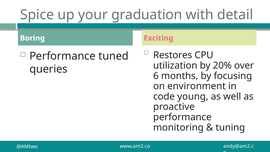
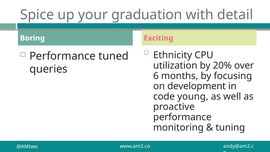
Restores: Restores -> Ethnicity
environment: environment -> development
